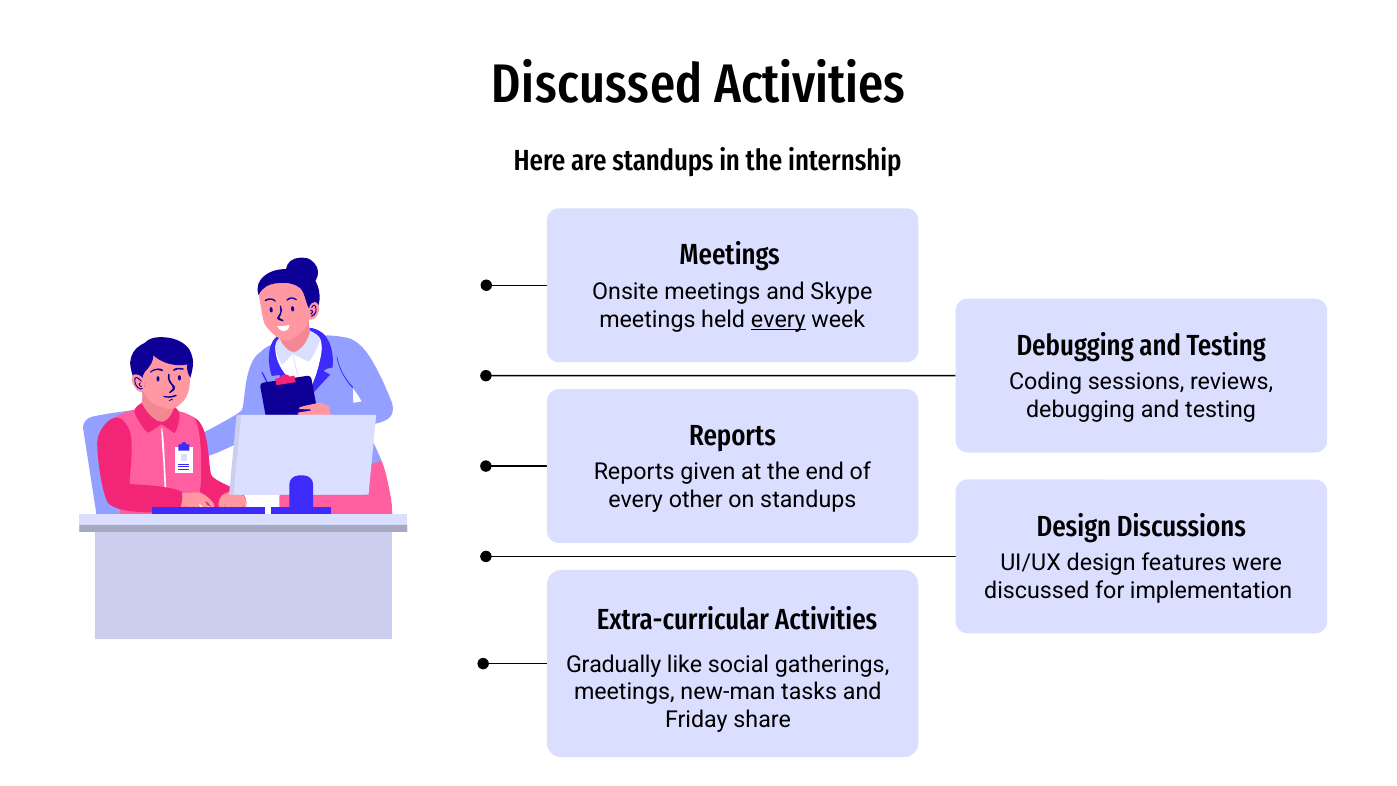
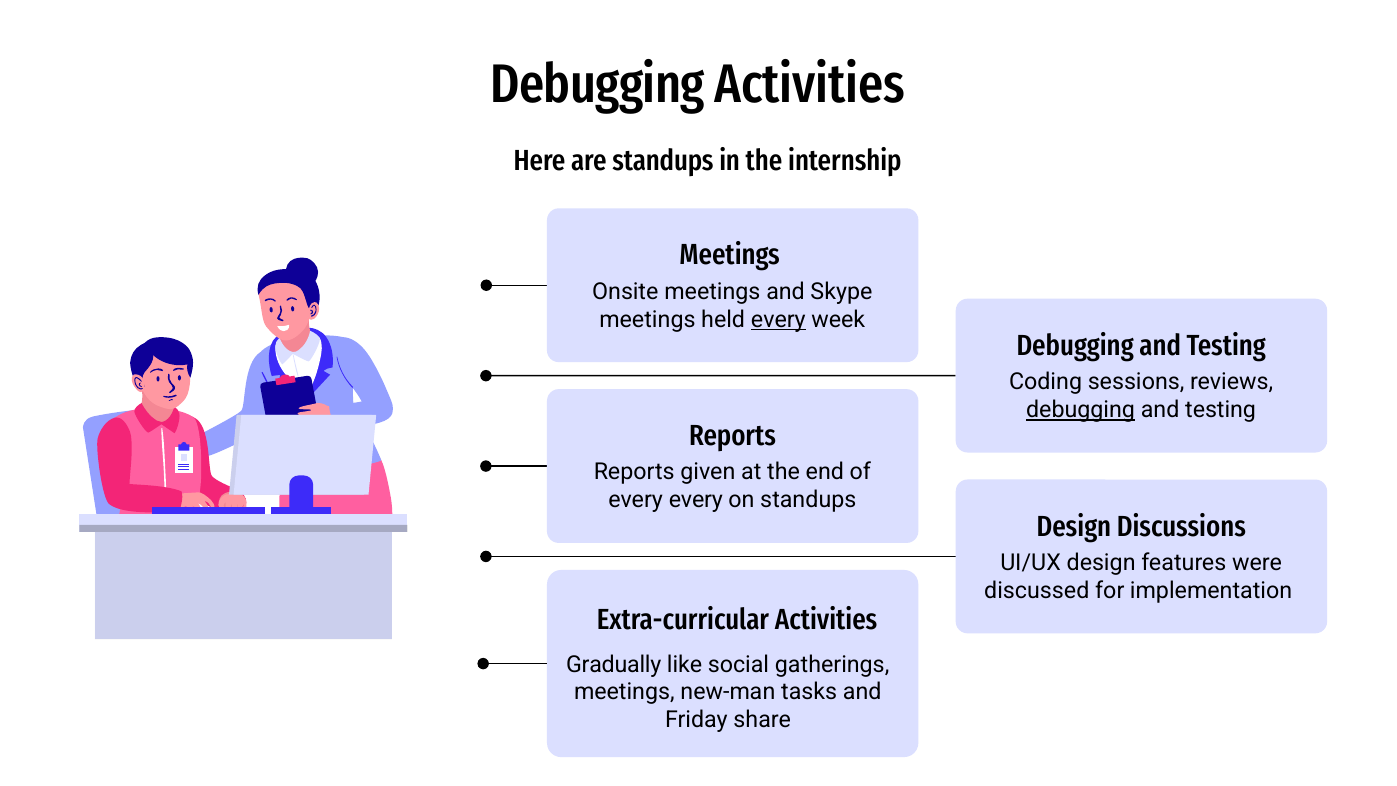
Discussed at (597, 85): Discussed -> Debugging
debugging at (1081, 410) underline: none -> present
every other: other -> every
